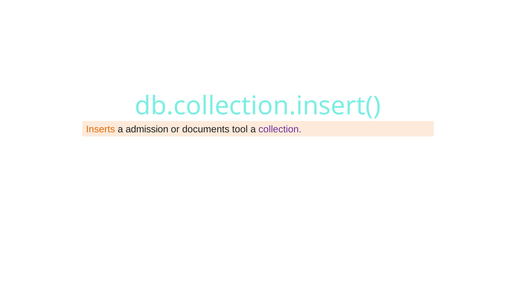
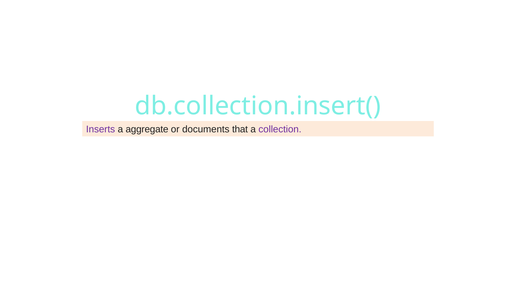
Inserts colour: orange -> purple
admission: admission -> aggregate
tool: tool -> that
